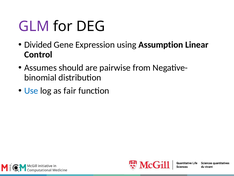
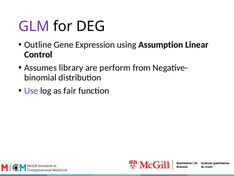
Divided: Divided -> Outline
should: should -> library
pairwise: pairwise -> perform
Use colour: blue -> purple
